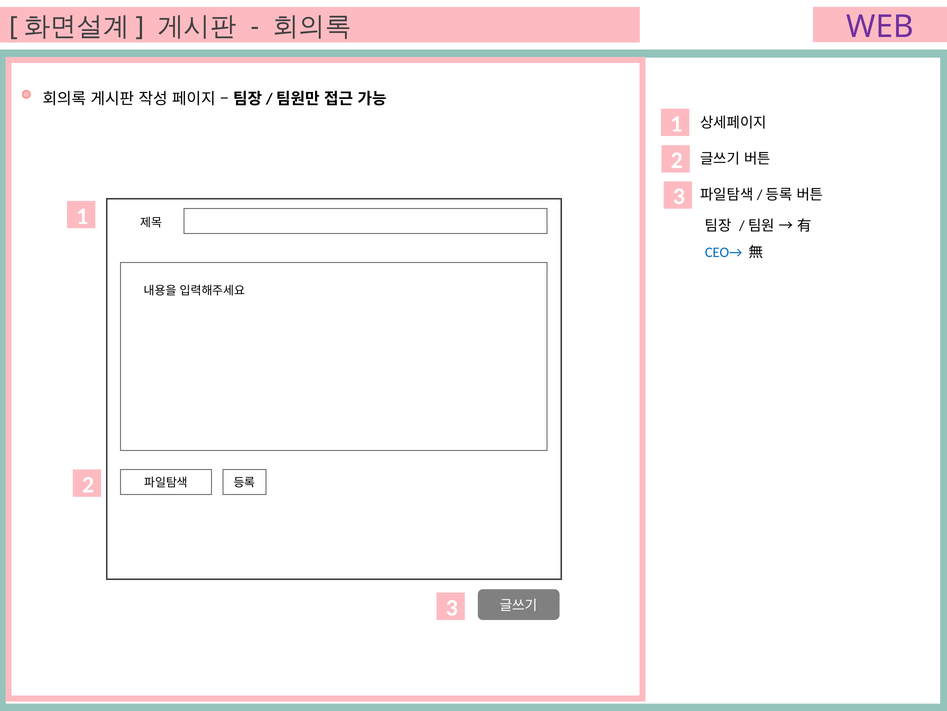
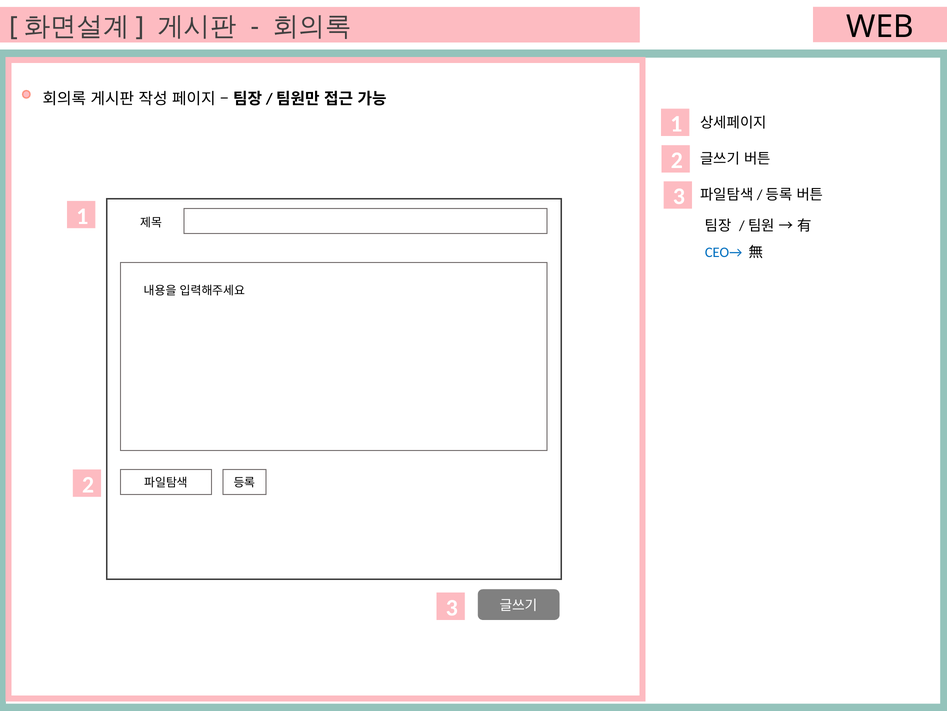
WEB colour: purple -> black
